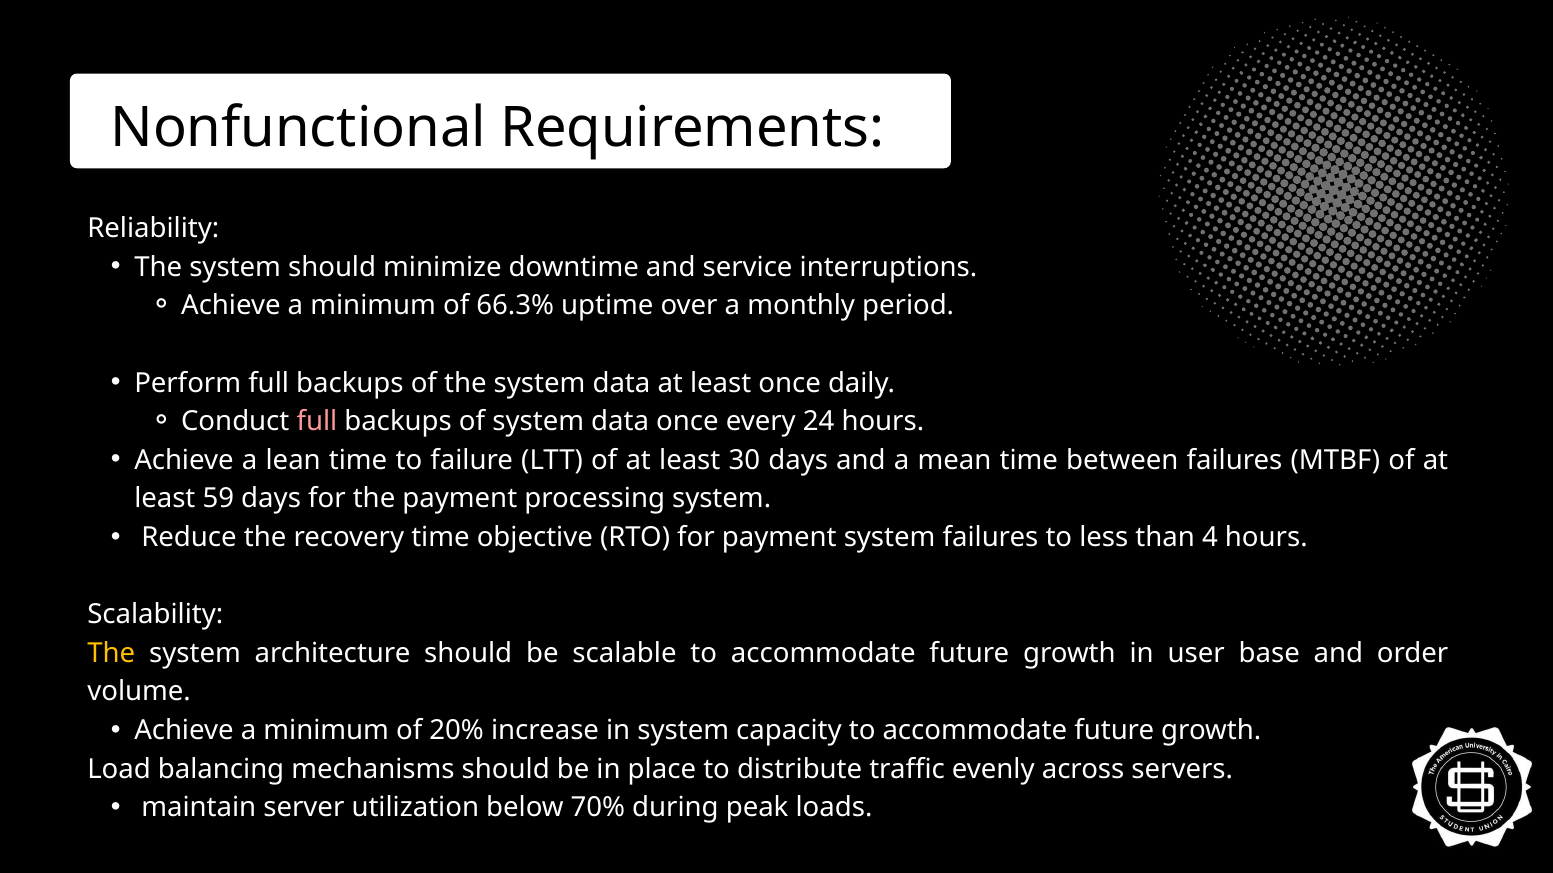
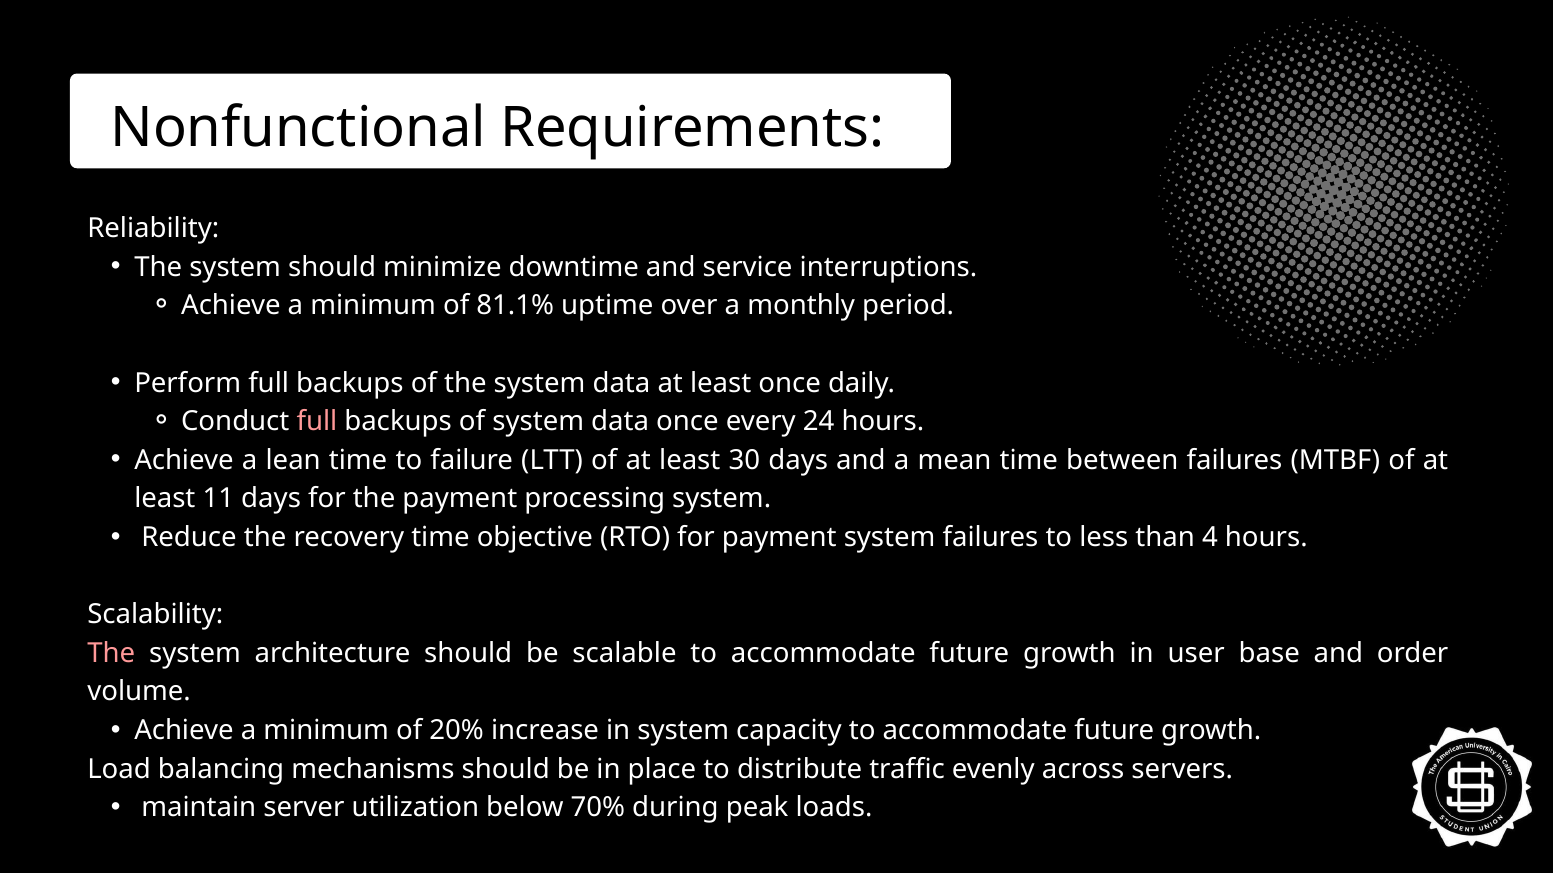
66.3%: 66.3% -> 81.1%
59: 59 -> 11
The at (111, 654) colour: yellow -> pink
